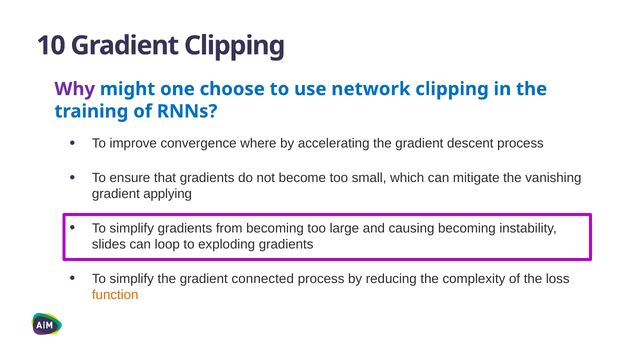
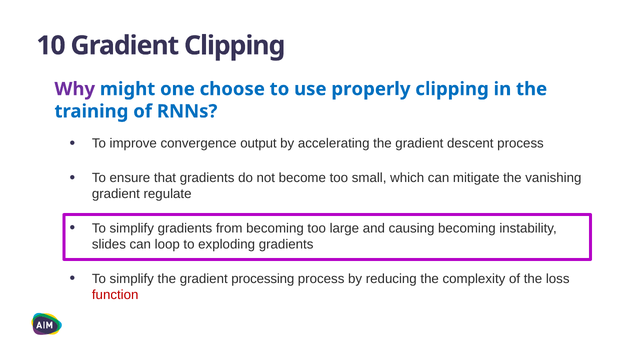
network: network -> properly
where: where -> output
applying: applying -> regulate
connected: connected -> processing
function colour: orange -> red
